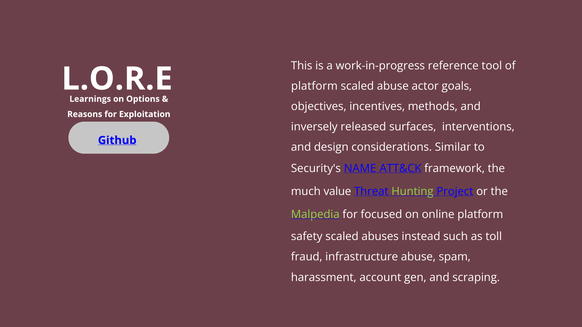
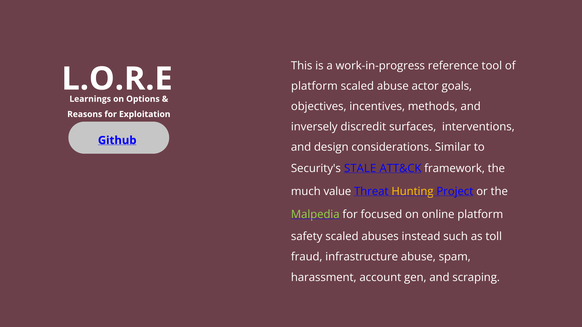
released: released -> discredit
NAME: NAME -> STALE
Hunting colour: light green -> yellow
